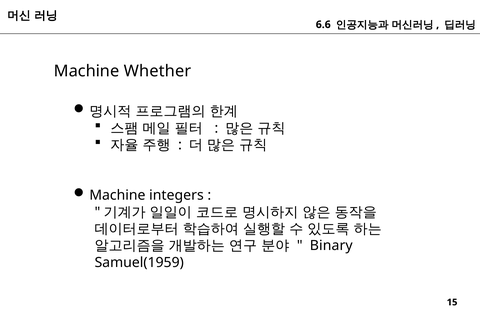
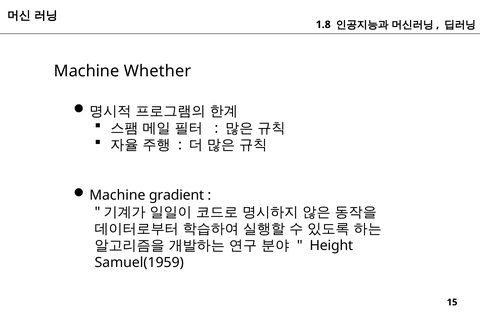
6.6: 6.6 -> 1.8
integers: integers -> gradient
Binary: Binary -> Height
